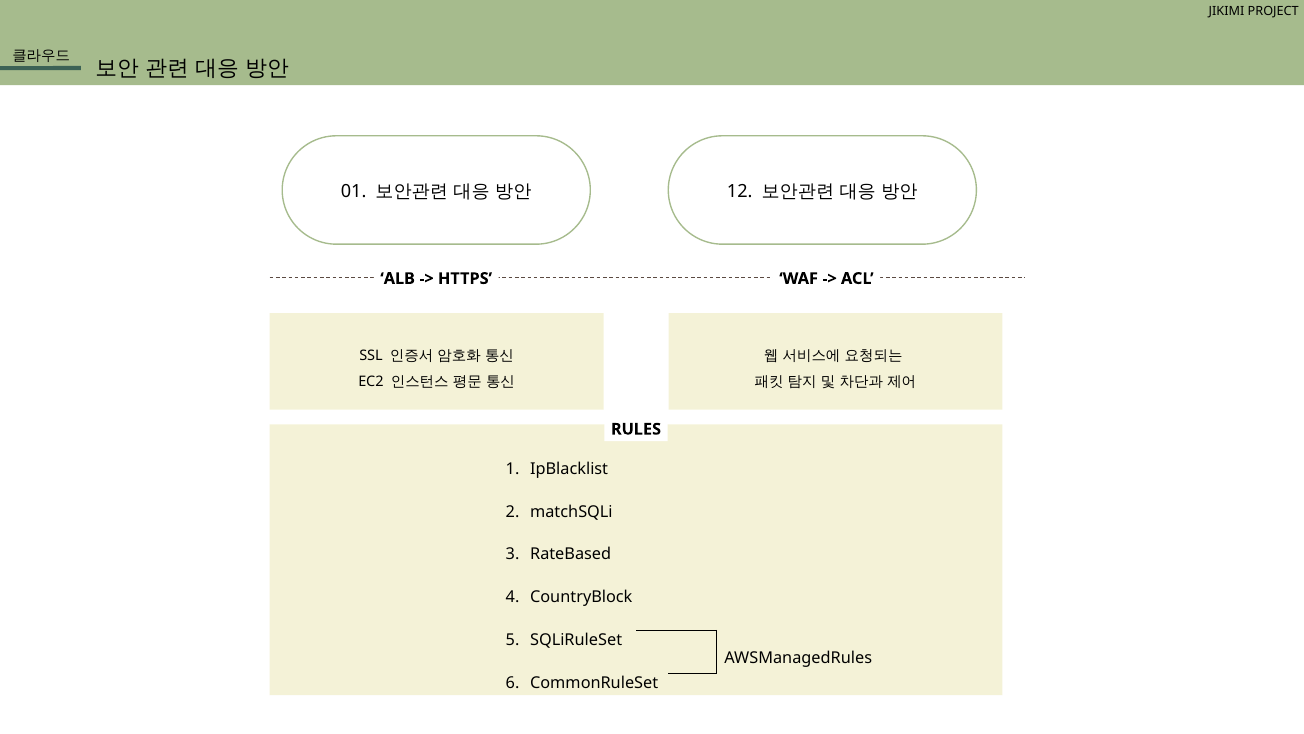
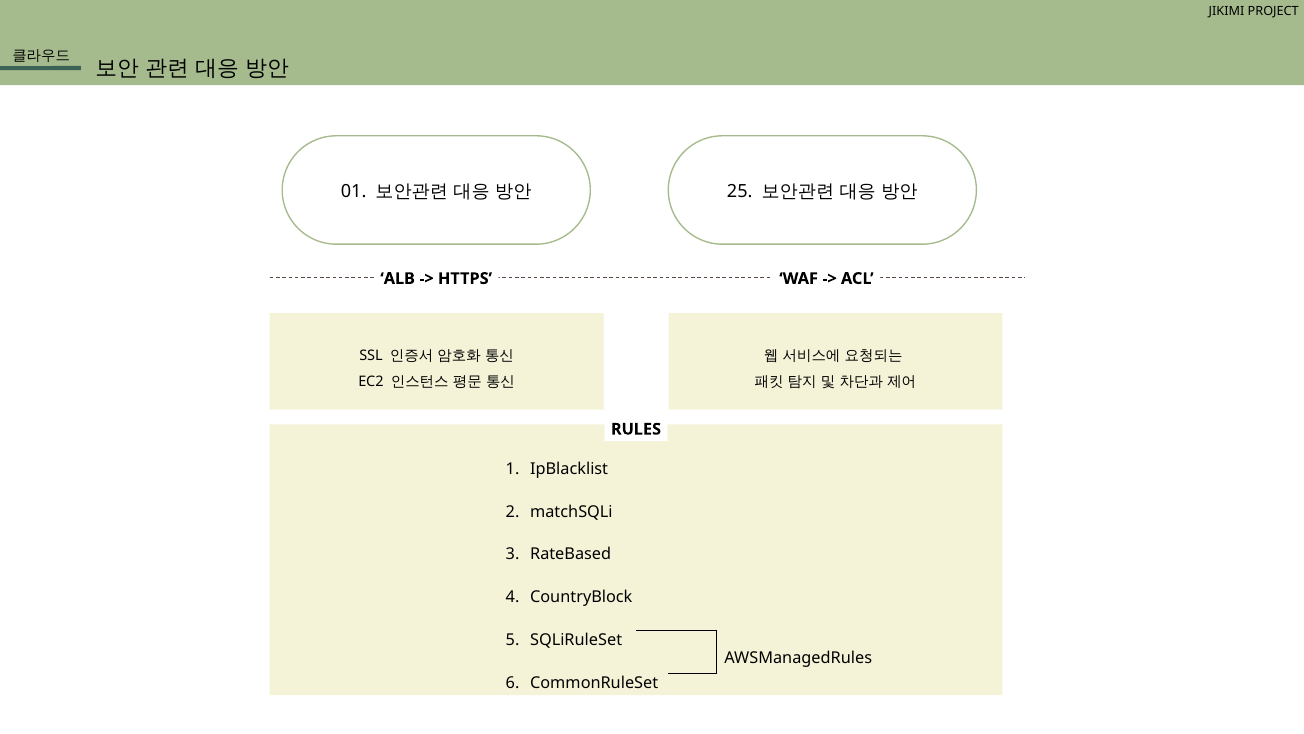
12: 12 -> 25
